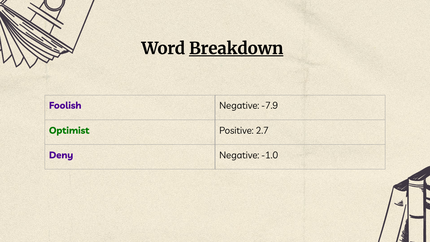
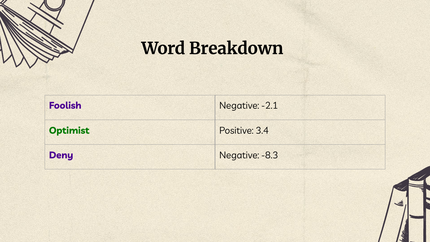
Breakdown underline: present -> none
-7.9: -7.9 -> -2.1
2.7: 2.7 -> 3.4
-1.0: -1.0 -> -8.3
